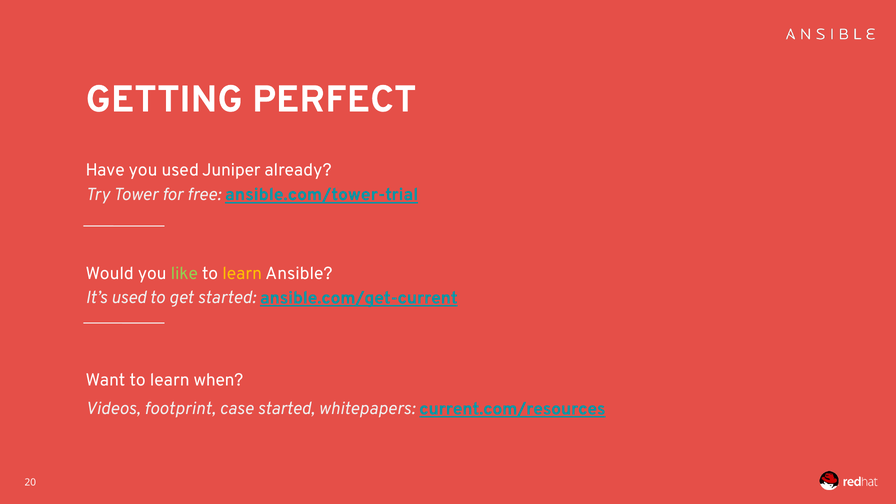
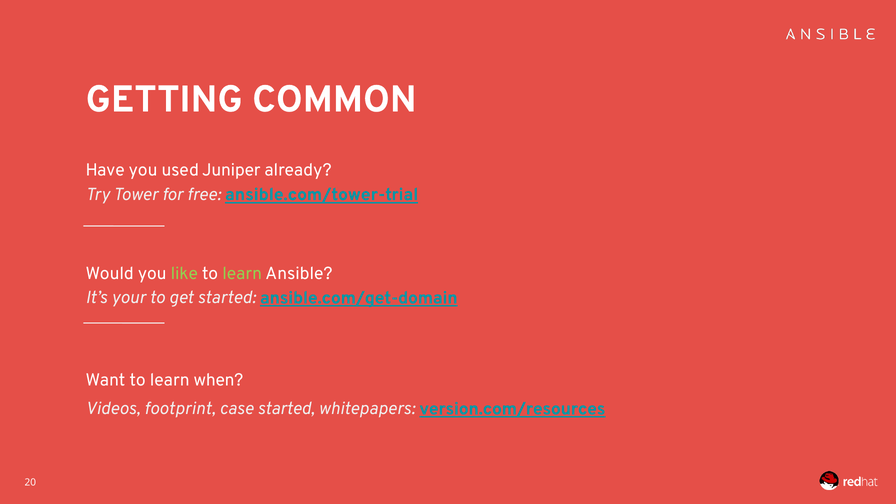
PERFECT: PERFECT -> COMMON
learn at (242, 273) colour: yellow -> light green
It’s used: used -> your
ansible.com/get-current: ansible.com/get-current -> ansible.com/get-domain
current.com/resources: current.com/resources -> version.com/resources
